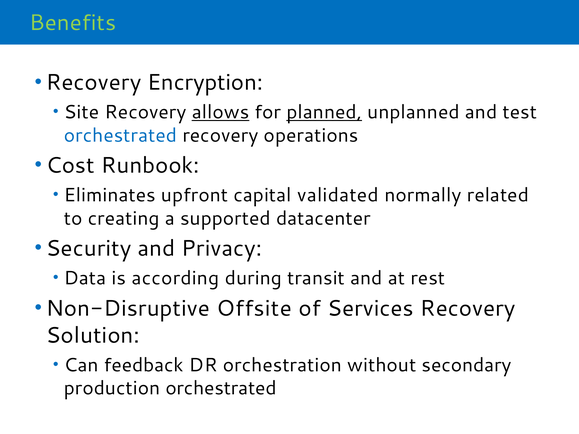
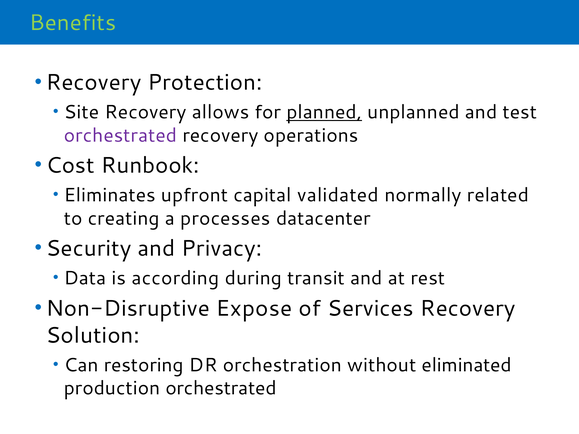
Encryption: Encryption -> Protection
allows underline: present -> none
orchestrated at (120, 135) colour: blue -> purple
supported: supported -> processes
Offsite: Offsite -> Expose
feedback: feedback -> restoring
secondary: secondary -> eliminated
